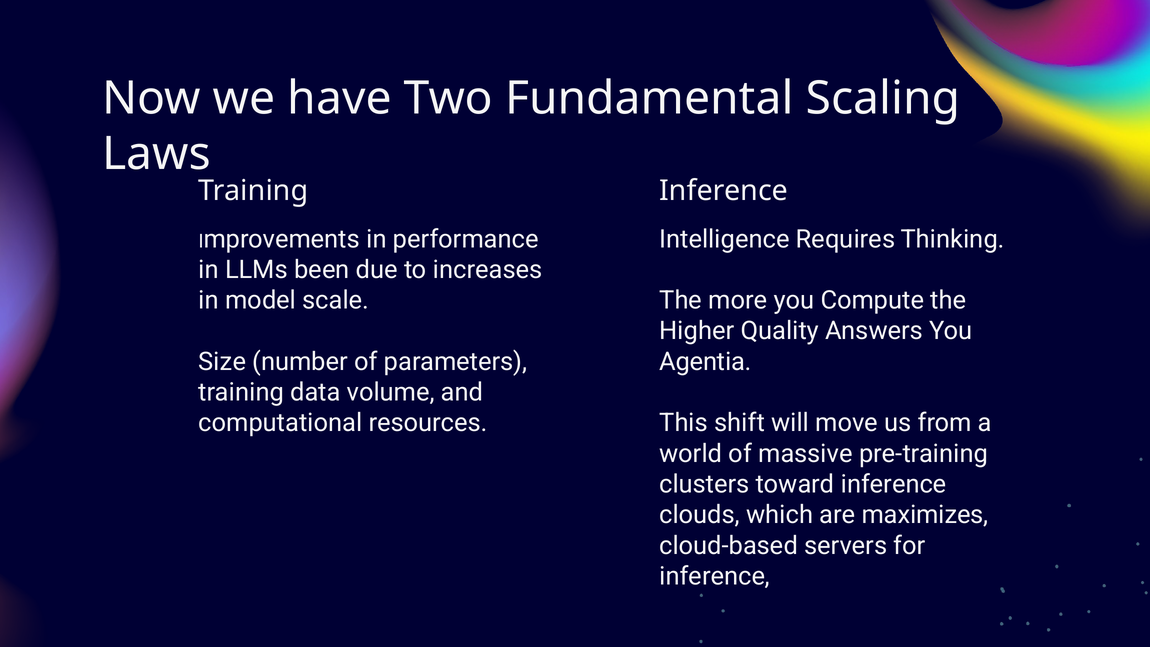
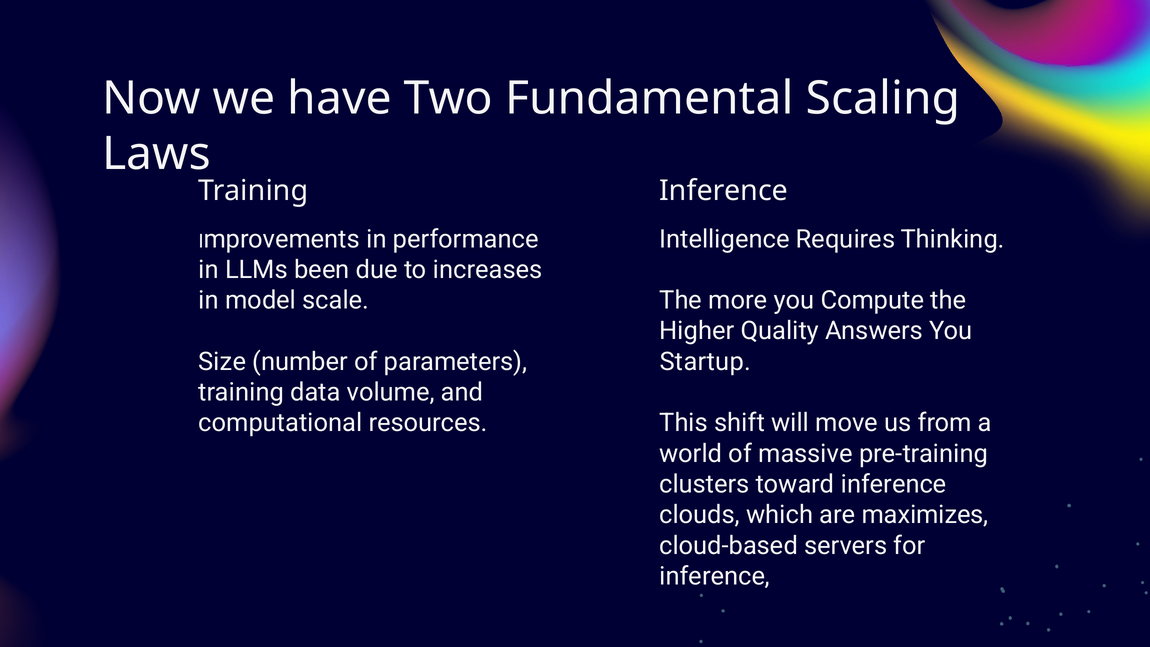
Agentia: Agentia -> Startup
